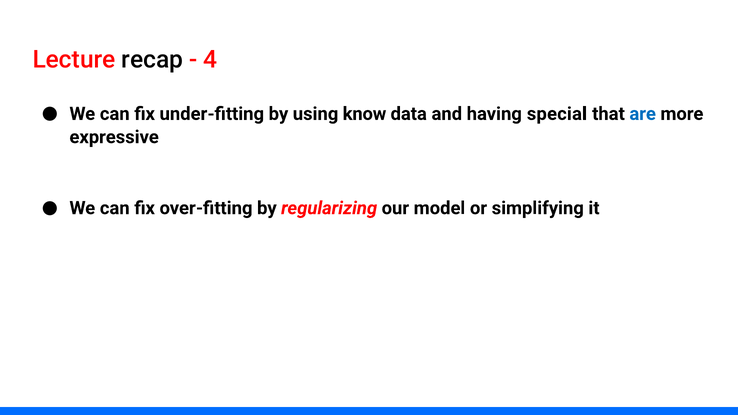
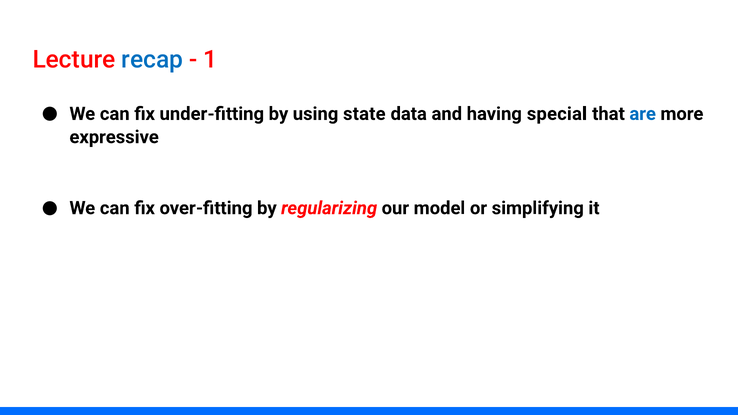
recap colour: black -> blue
4: 4 -> 1
know: know -> state
